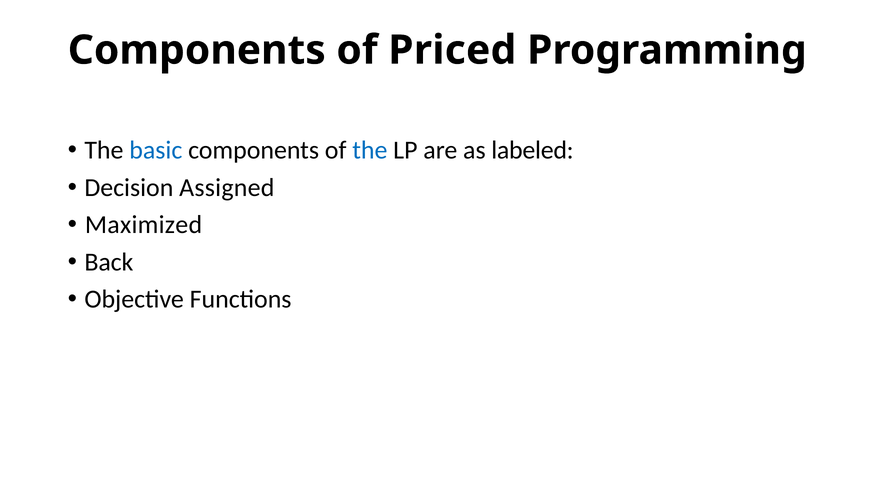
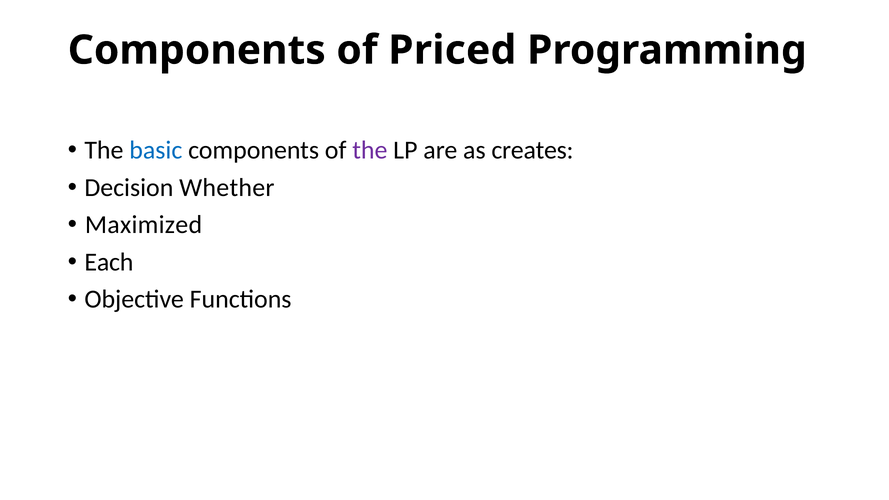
the at (370, 150) colour: blue -> purple
labeled: labeled -> creates
Assigned: Assigned -> Whether
Back: Back -> Each
